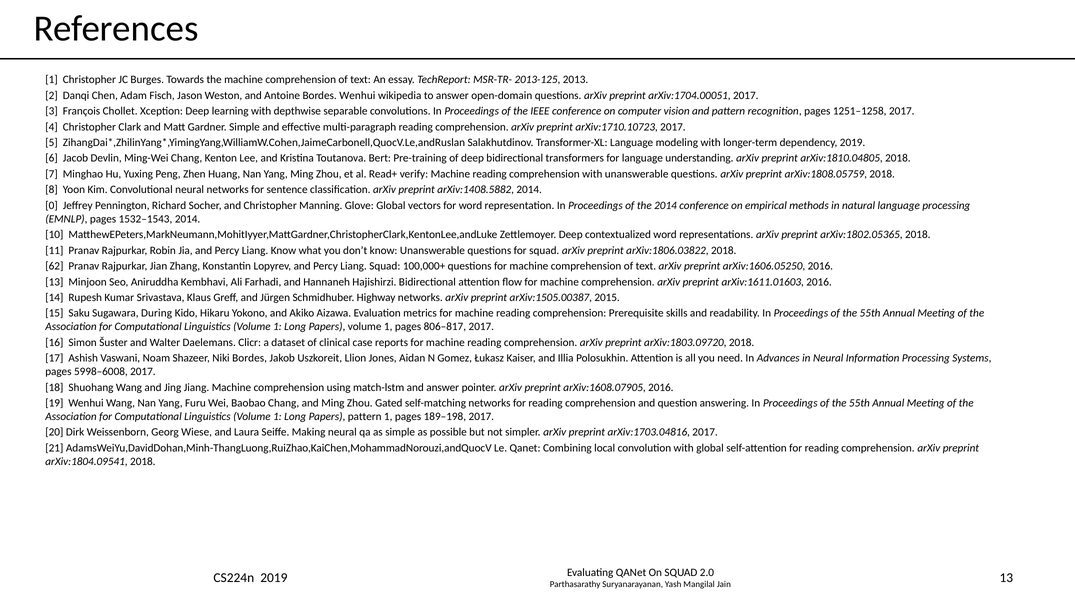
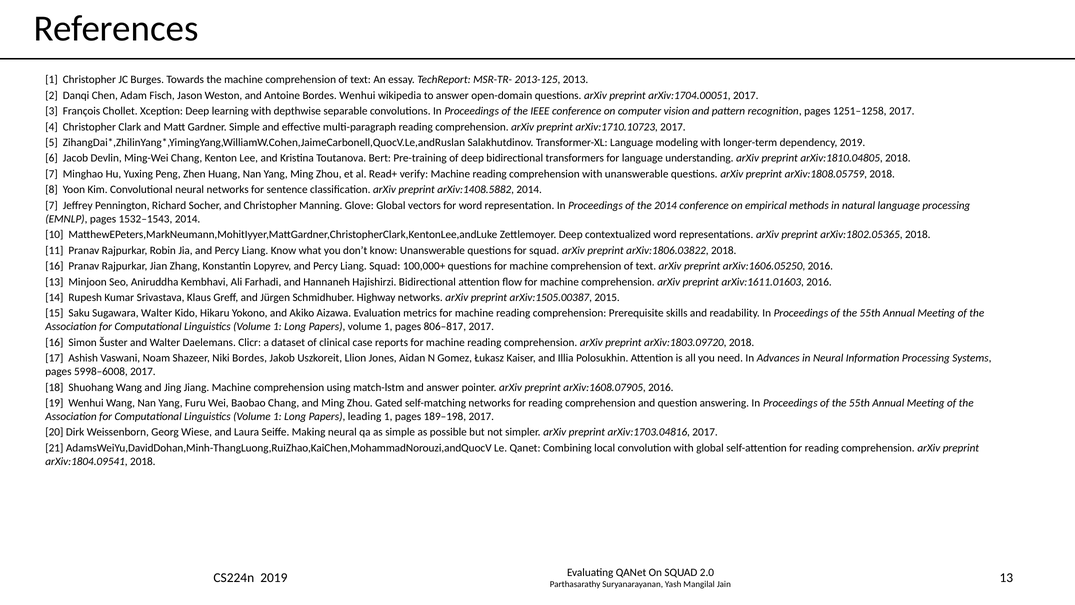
0 at (52, 205): 0 -> 7
62 at (54, 266): 62 -> 16
Sugawara During: During -> Walter
Papers pattern: pattern -> leading
